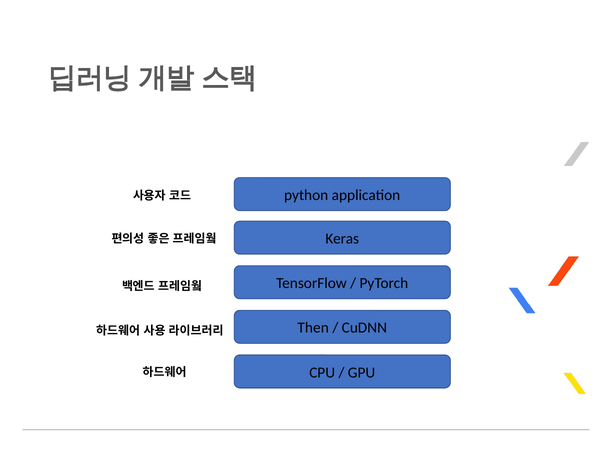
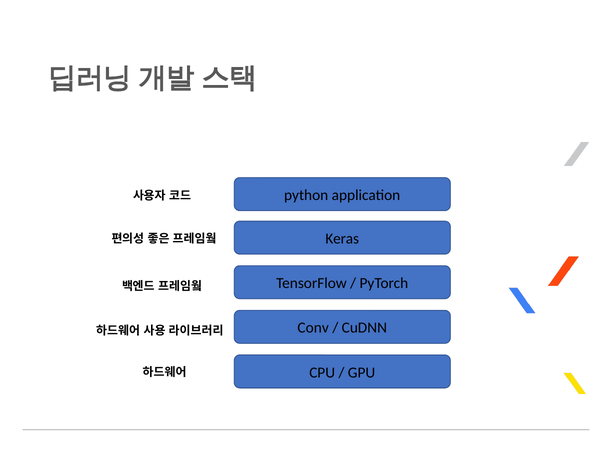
Then: Then -> Conv
